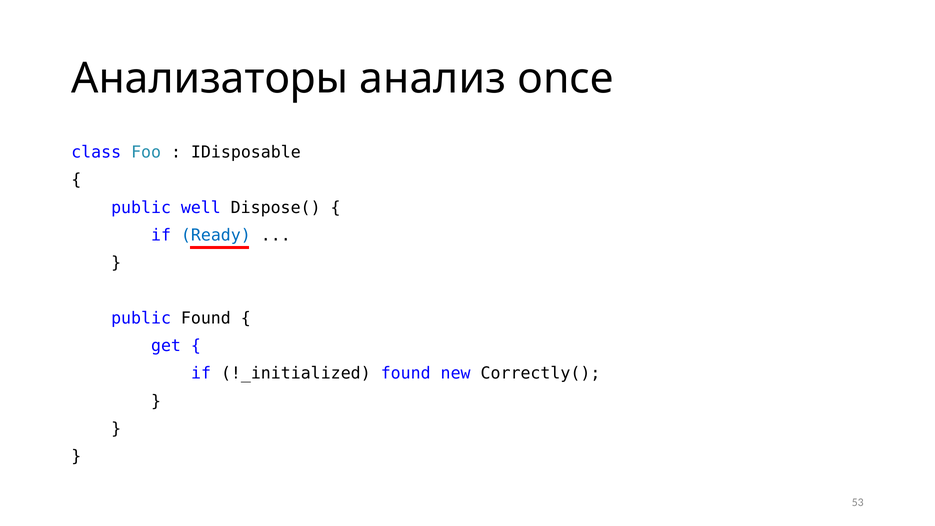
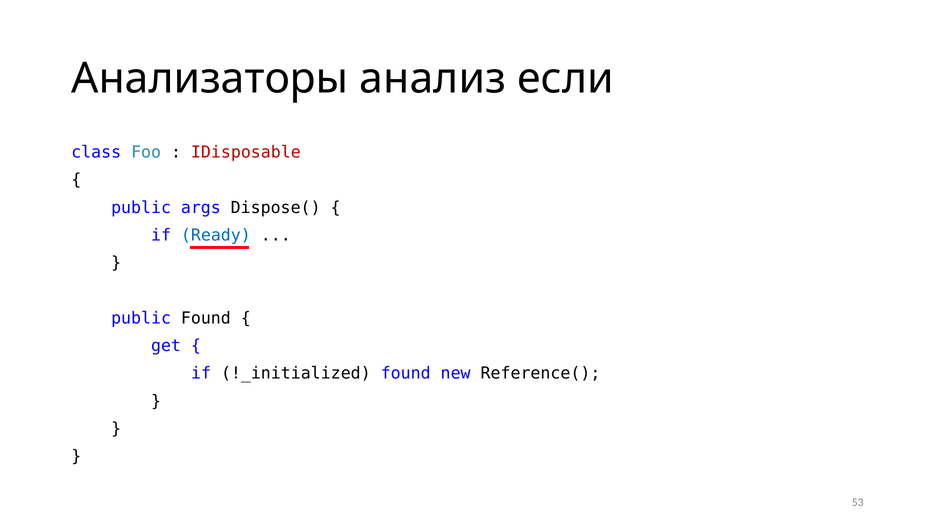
once: once -> если
IDisposable colour: black -> red
well: well -> args
Correctly(: Correctly( -> Reference(
